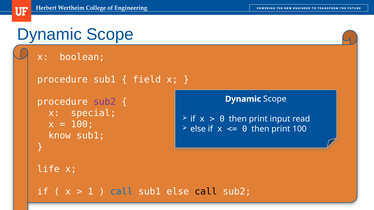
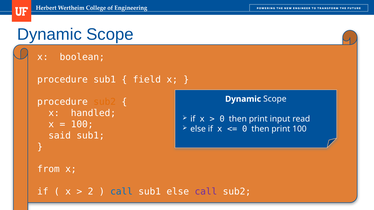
sub2 at (105, 102) colour: purple -> orange
special: special -> handled
know: know -> said
life: life -> from
1: 1 -> 2
call at (206, 192) colour: black -> purple
